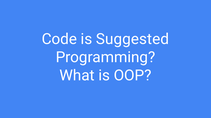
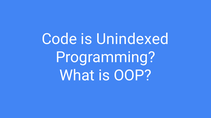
Suggested: Suggested -> Unindexed
